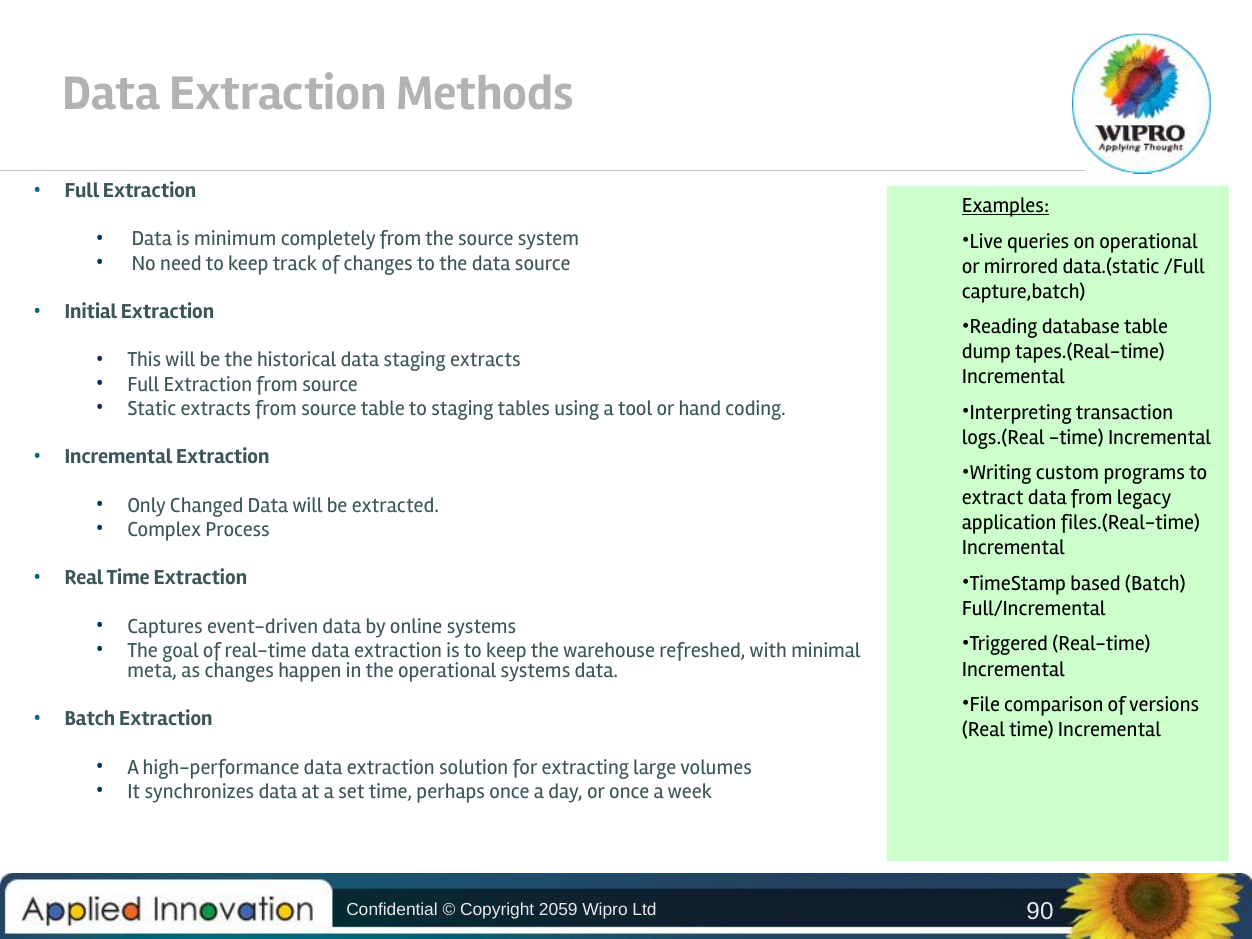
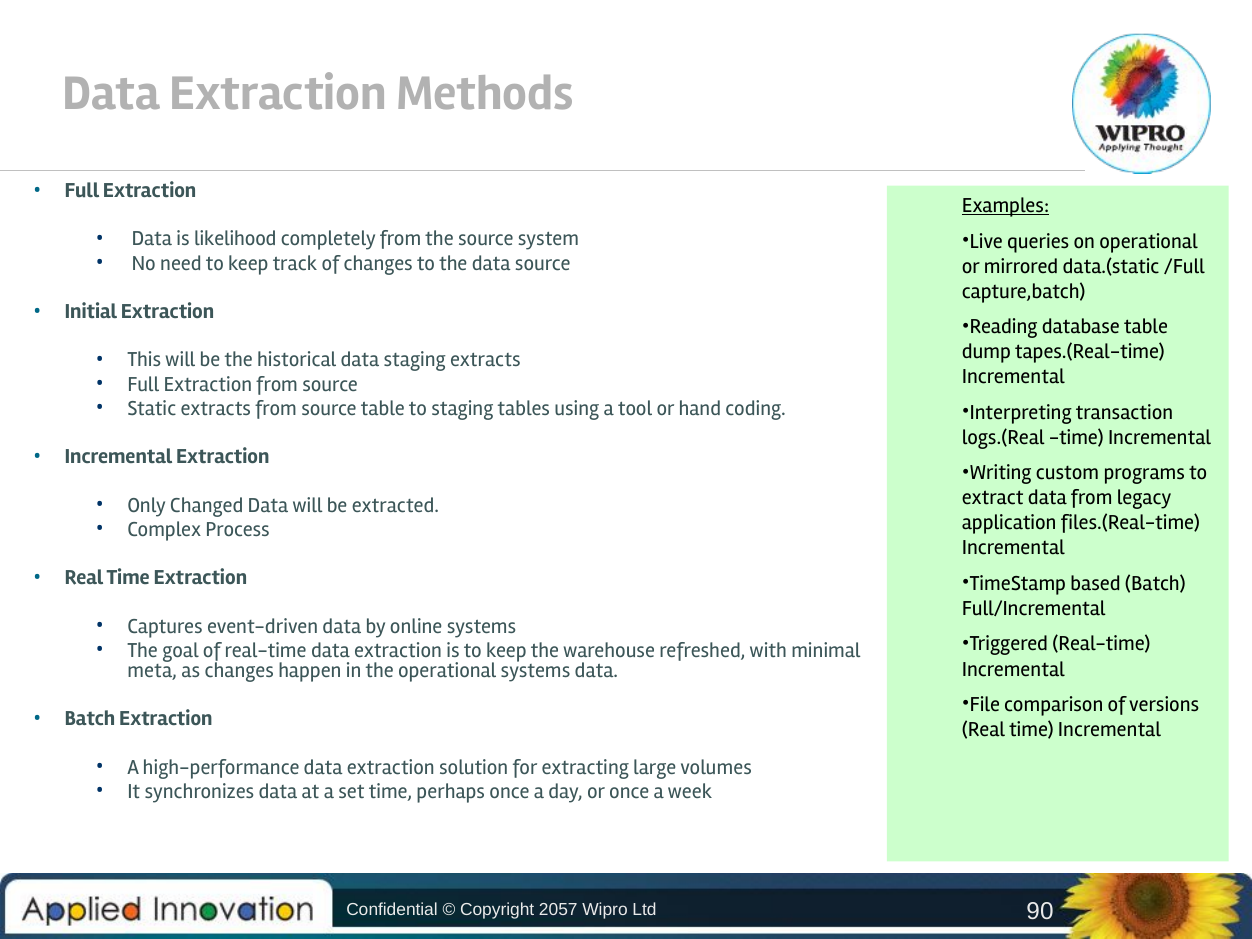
minimum: minimum -> likelihood
2059: 2059 -> 2057
